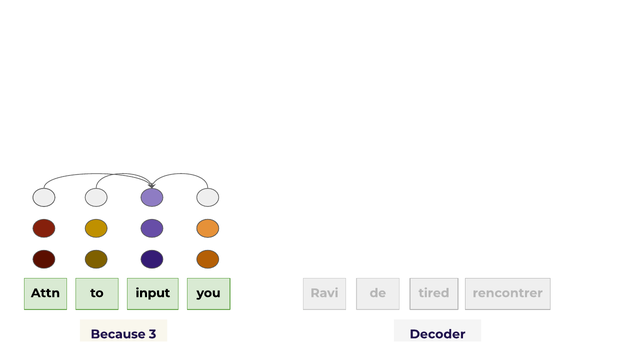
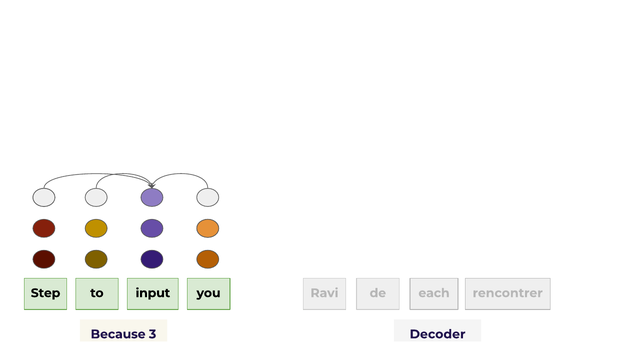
Attn: Attn -> Step
tired: tired -> each
